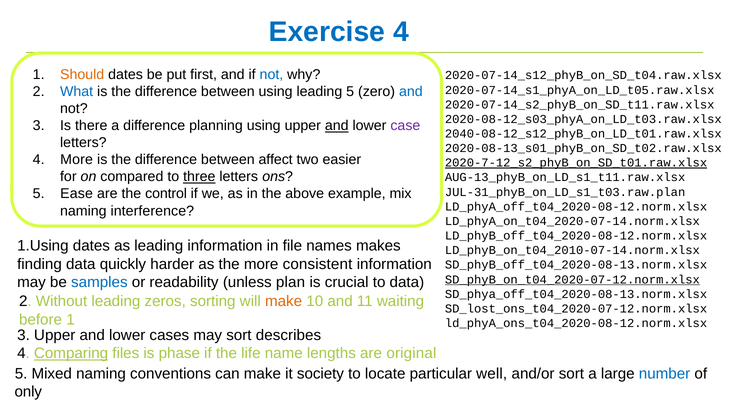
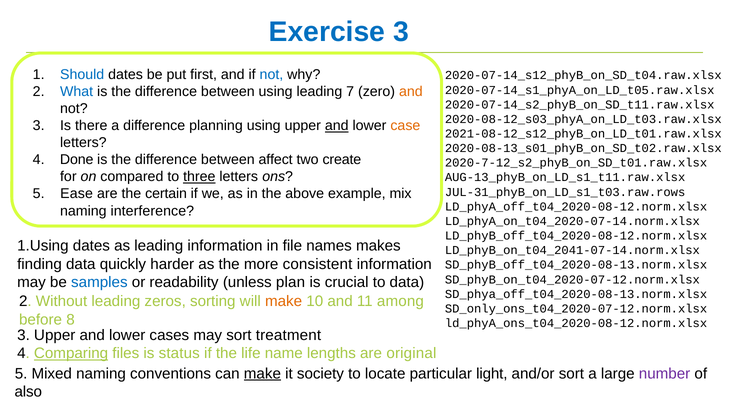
Exercise 4: 4 -> 3
Should colour: orange -> blue
leading 5: 5 -> 7
and at (411, 92) colour: blue -> orange
case colour: purple -> orange
2040-08-12_s12_phyB_on_LD_t01.raw.xlsx: 2040-08-12_s12_phyB_on_LD_t01.raw.xlsx -> 2021-08-12_s12_phyB_on_LD_t01.raw.xlsx
4 More: More -> Done
easier: easier -> create
2020-7-12_s2_phyB_on_SD_t01.raw.xlsx underline: present -> none
control: control -> certain
JUL-31_phyB_on_LD_s1_t03.raw.plan: JUL-31_phyB_on_LD_s1_t03.raw.plan -> JUL-31_phyB_on_LD_s1_t03.raw.rows
LD_phyB_on_t04_2010-07-14.norm.xlsx: LD_phyB_on_t04_2010-07-14.norm.xlsx -> LD_phyB_on_t04_2041-07-14.norm.xlsx
SD_phyB_on_t04_2020-07-12.norm.xlsx underline: present -> none
waiting: waiting -> among
SD_lost_ons_t04_2020-07-12.norm.xlsx: SD_lost_ons_t04_2020-07-12.norm.xlsx -> SD_only_ons_t04_2020-07-12.norm.xlsx
before 1: 1 -> 8
describes: describes -> treatment
phase: phase -> status
make at (262, 374) underline: none -> present
well: well -> light
number colour: blue -> purple
only: only -> also
